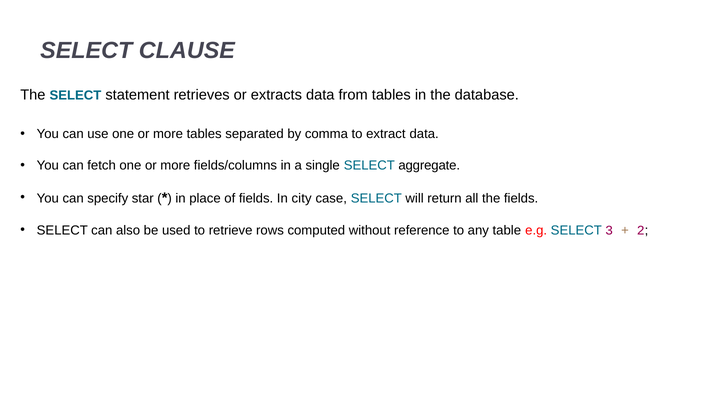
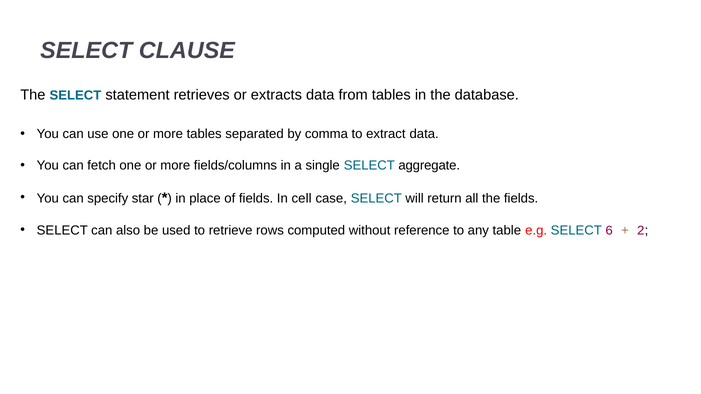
city: city -> cell
3: 3 -> 6
